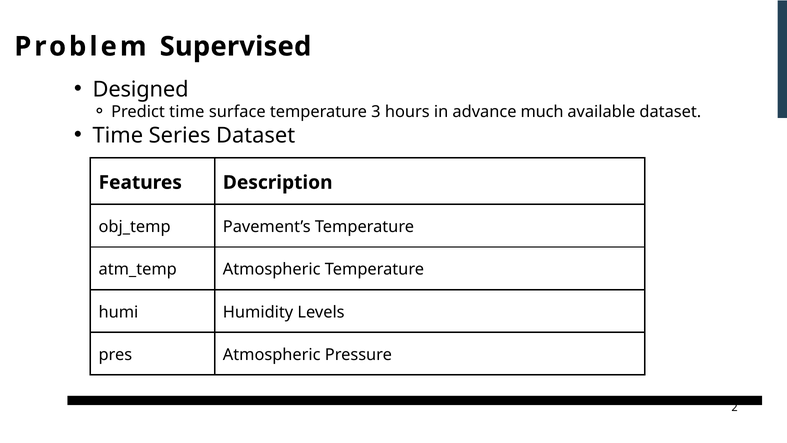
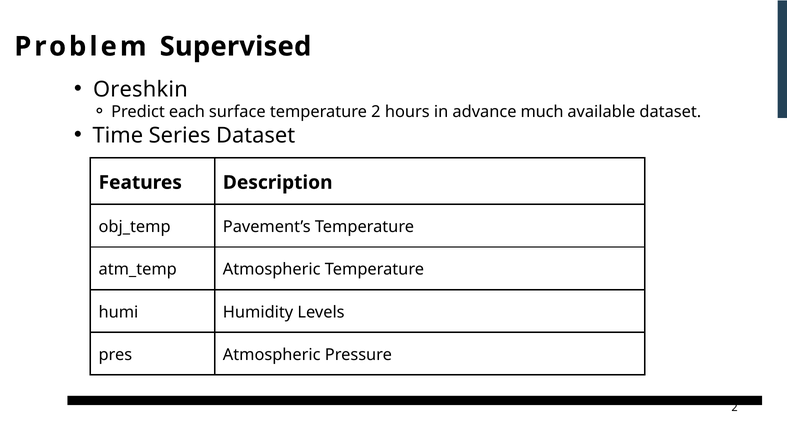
Designed: Designed -> Oreshkin
Predict time: time -> each
temperature 3: 3 -> 2
